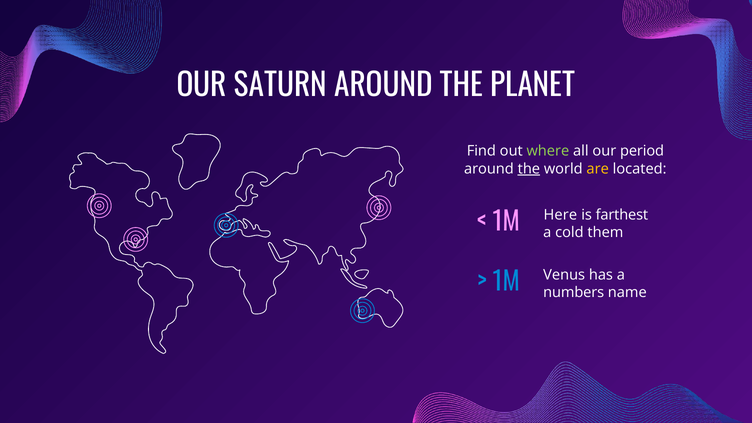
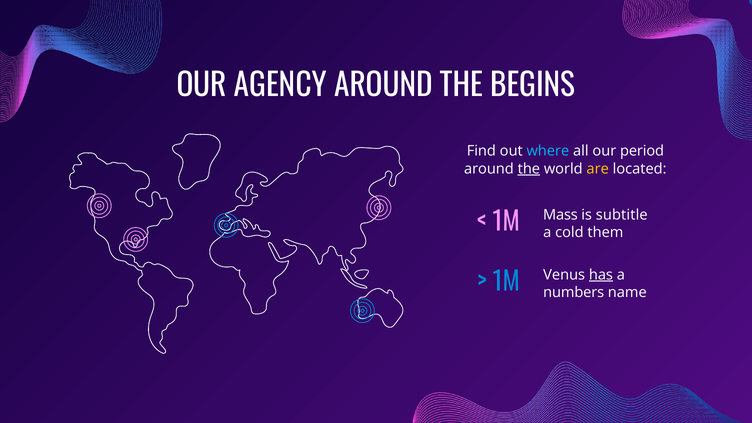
SATURN: SATURN -> AGENCY
PLANET: PLANET -> BEGINS
where colour: light green -> light blue
Here: Here -> Mass
farthest: farthest -> subtitle
has underline: none -> present
